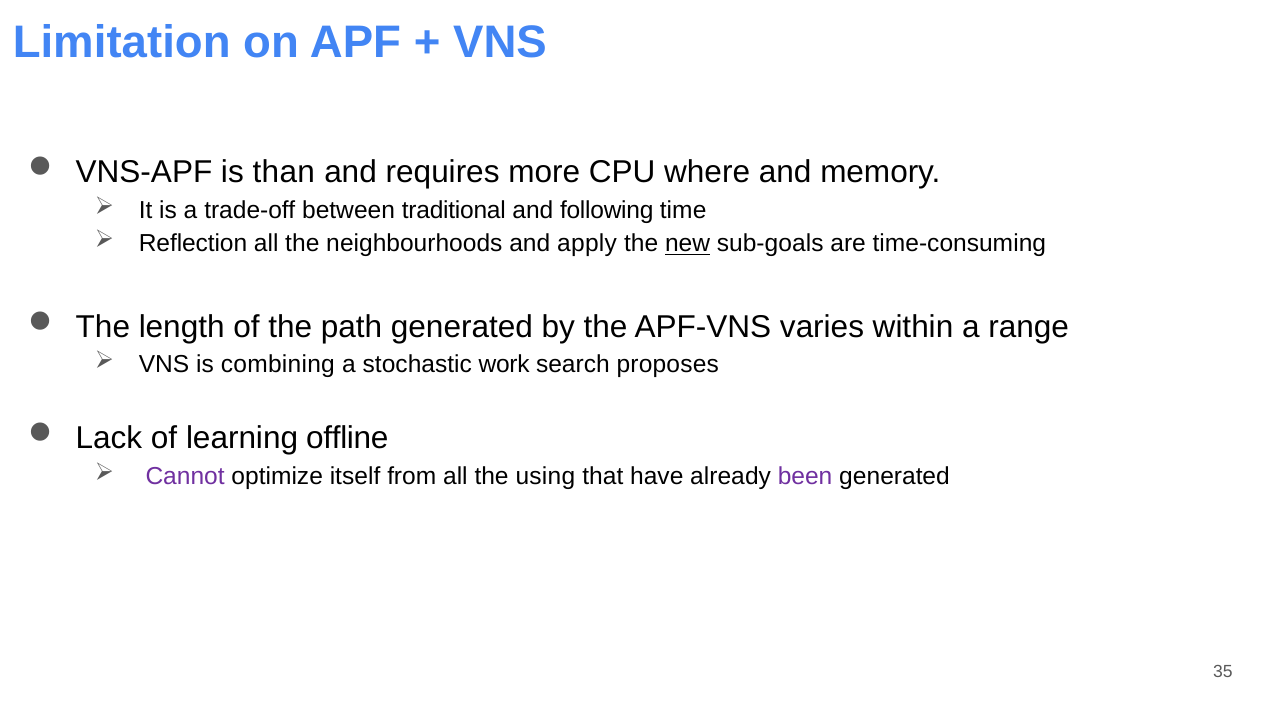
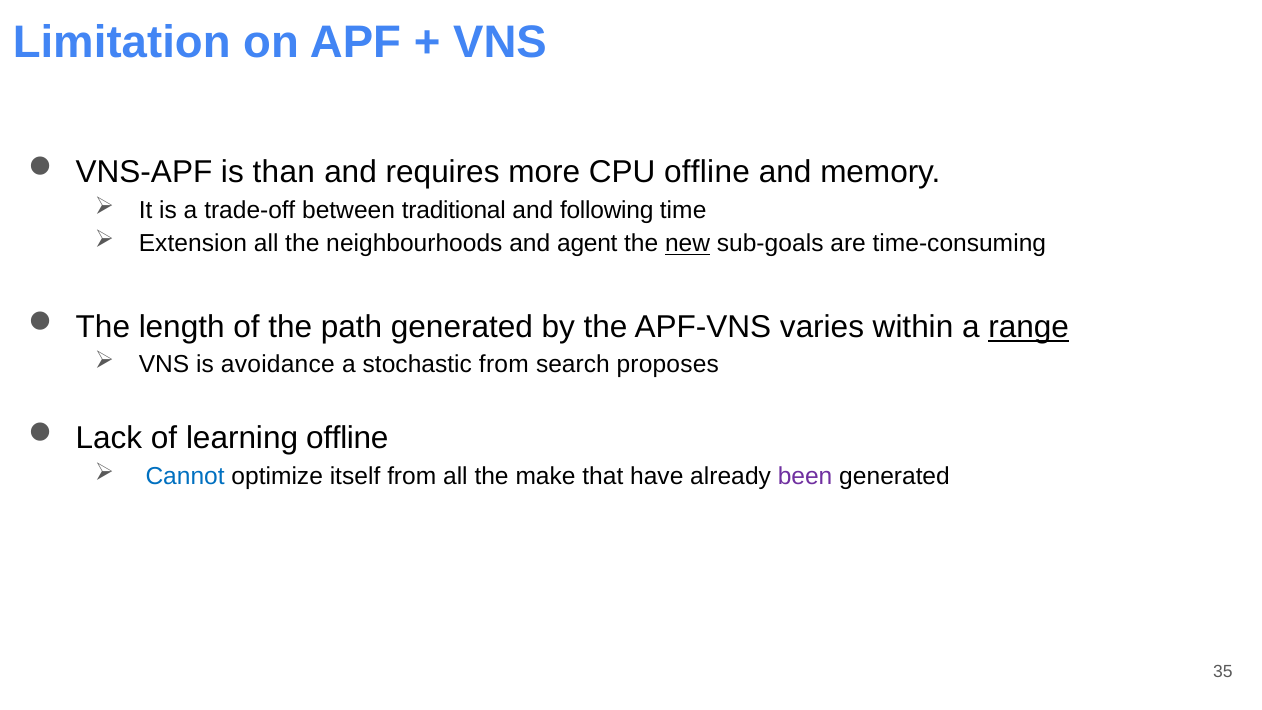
CPU where: where -> offline
Reflection: Reflection -> Extension
apply: apply -> agent
range underline: none -> present
combining: combining -> avoidance
stochastic work: work -> from
Cannot colour: purple -> blue
using: using -> make
